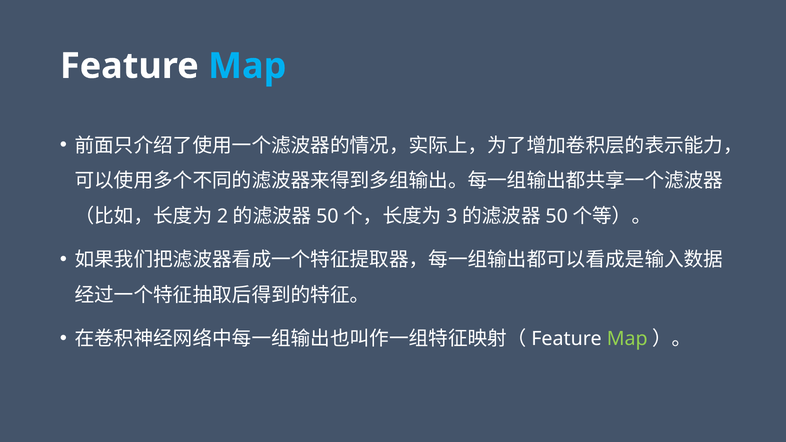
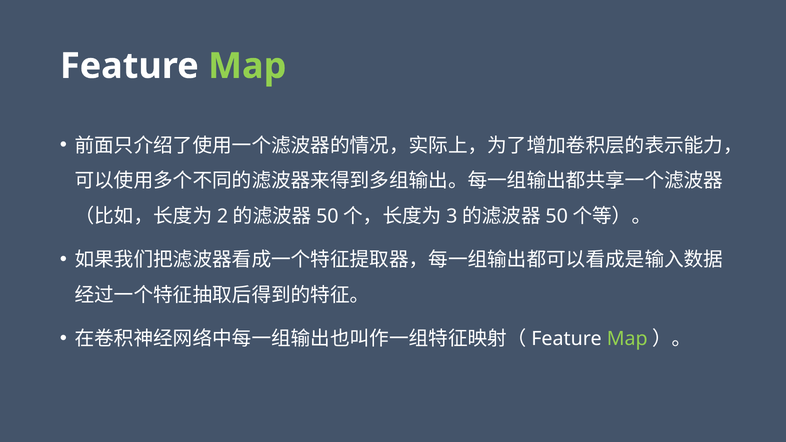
Map at (247, 66) colour: light blue -> light green
